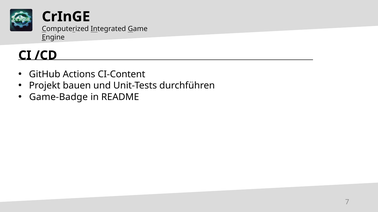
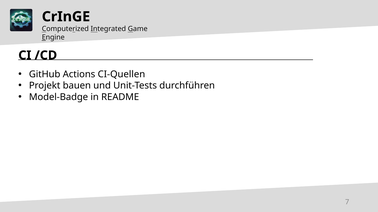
CI-Content: CI-Content -> CI-Quellen
Game-Badge: Game-Badge -> Model-Badge
